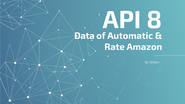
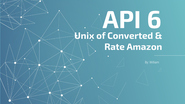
8: 8 -> 6
Data: Data -> Unix
Automatic: Automatic -> Converted
